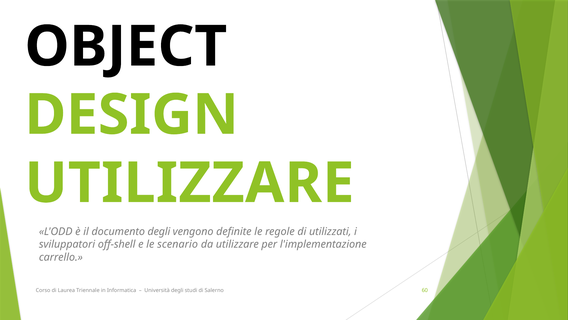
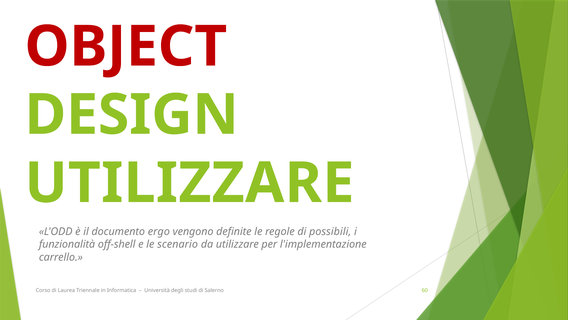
OBJECT colour: black -> red
documento degli: degli -> ergo
utilizzati: utilizzati -> possibili
sviluppatori: sviluppatori -> funzionalità
